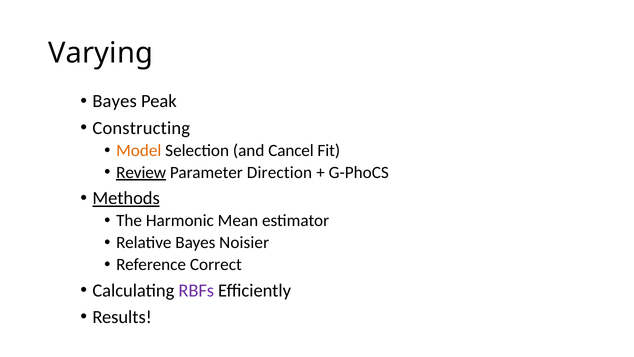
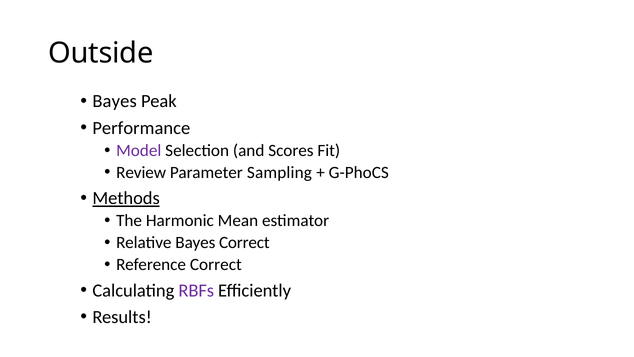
Varying: Varying -> Outside
Constructing: Constructing -> Performance
Model colour: orange -> purple
Cancel: Cancel -> Scores
Review underline: present -> none
Direction: Direction -> Sampling
Bayes Noisier: Noisier -> Correct
